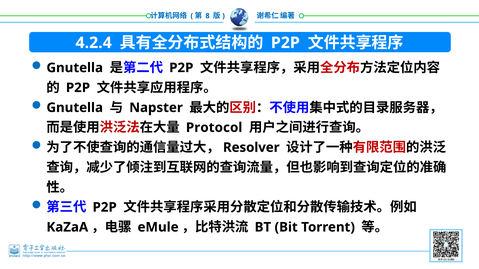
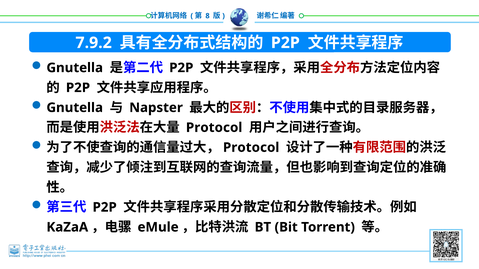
4.2.4: 4.2.4 -> 7.9.2
Resolver at (251, 148): Resolver -> Protocol
